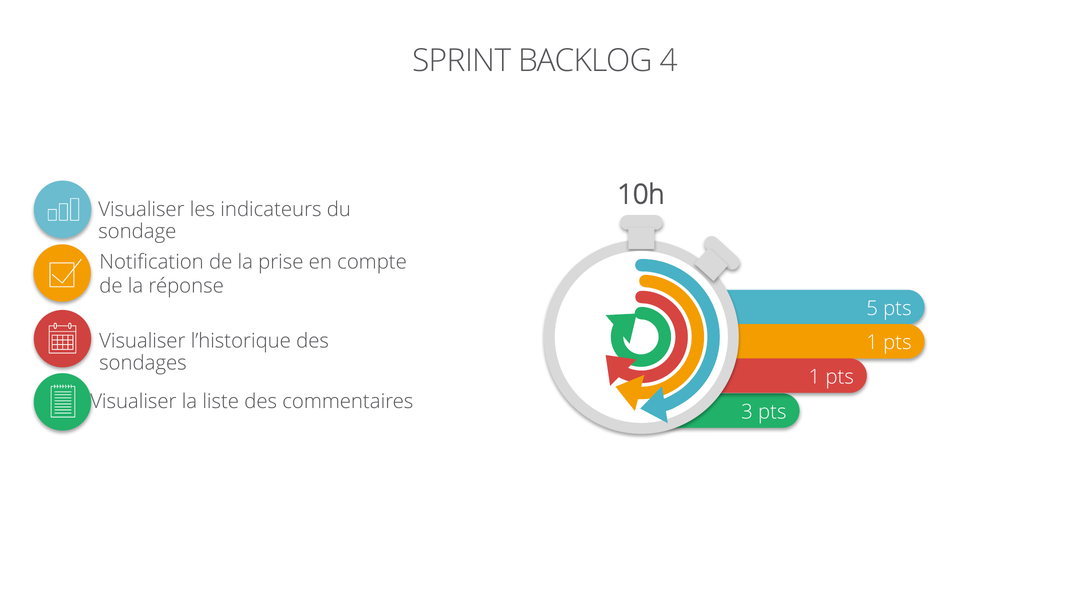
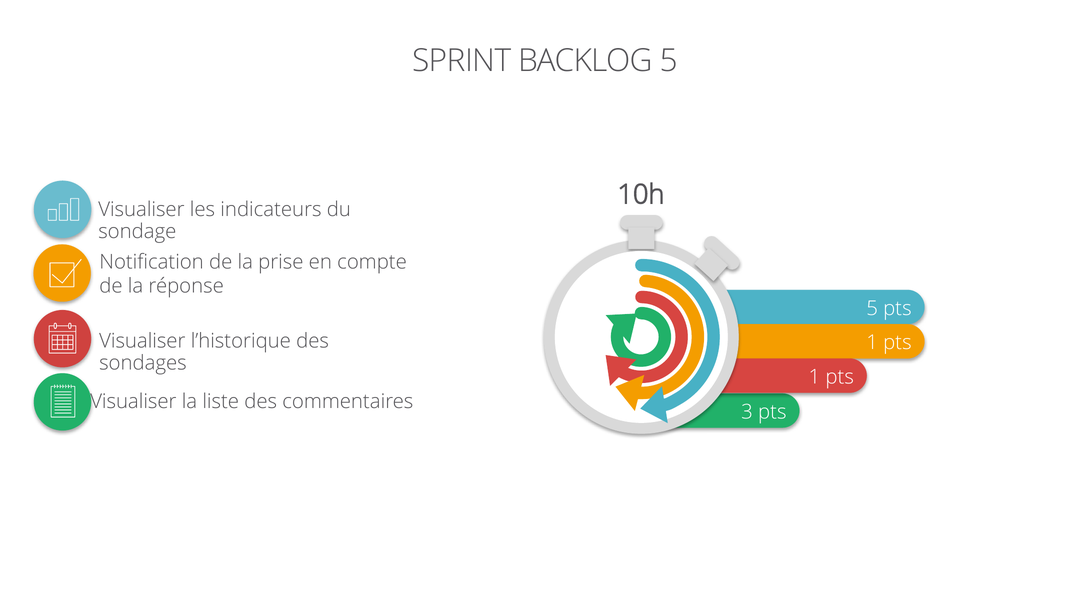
BACKLOG 4: 4 -> 5
